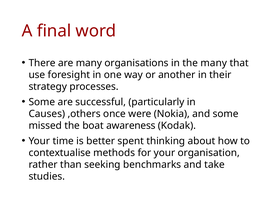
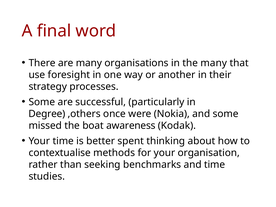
Causes: Causes -> Degree
and take: take -> time
